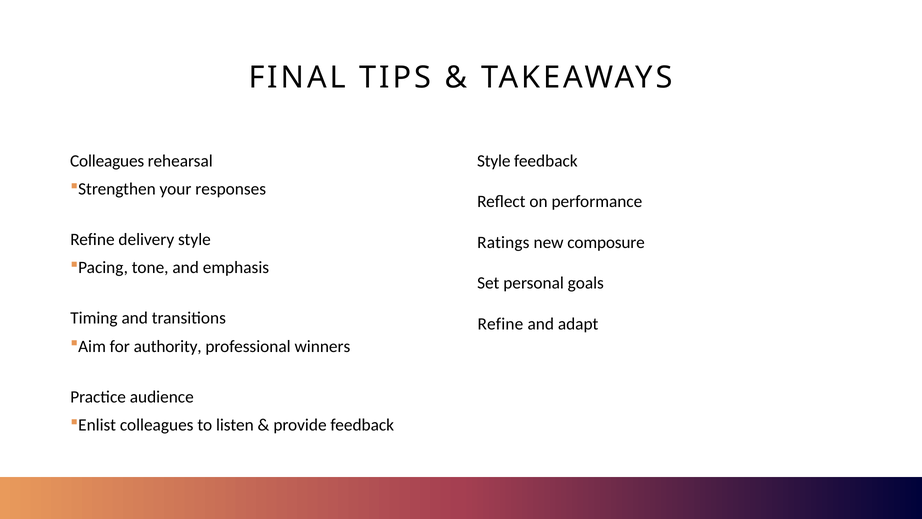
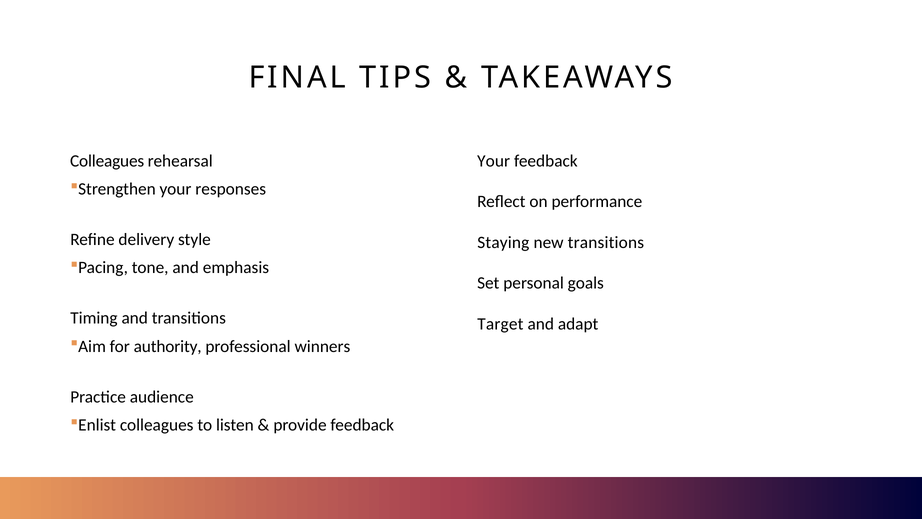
Style at (494, 161): Style -> Your
Ratings: Ratings -> Staying
new composure: composure -> transitions
Refine at (500, 324): Refine -> Target
